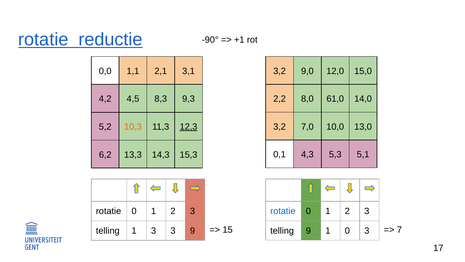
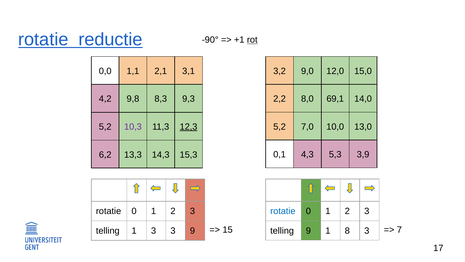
rot underline: none -> present
61,0: 61,0 -> 69,1
4,5: 4,5 -> 9,8
3,2 at (280, 127): 3,2 -> 5,2
10,3 colour: orange -> purple
5,1: 5,1 -> 3,9
1 0: 0 -> 8
